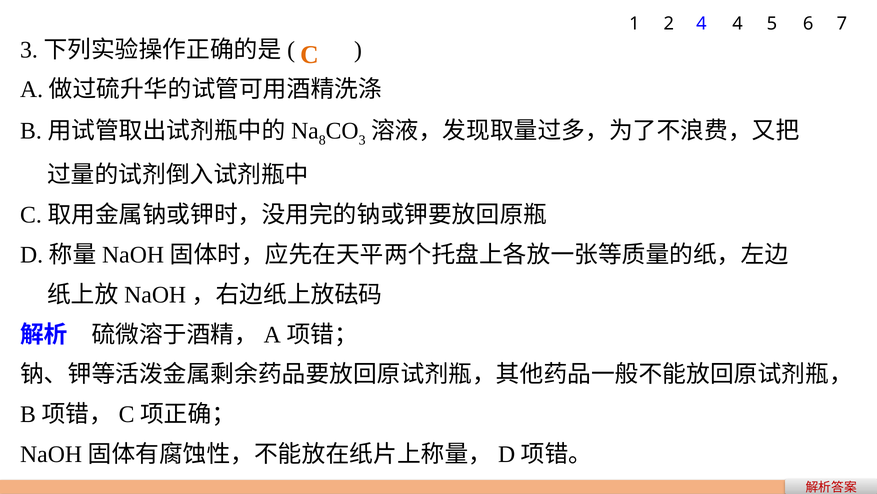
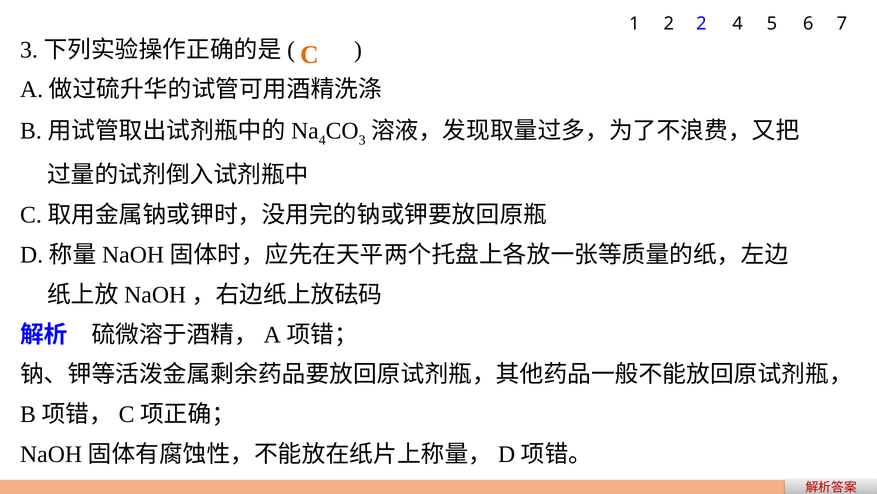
2 4: 4 -> 2
8 at (322, 140): 8 -> 4
